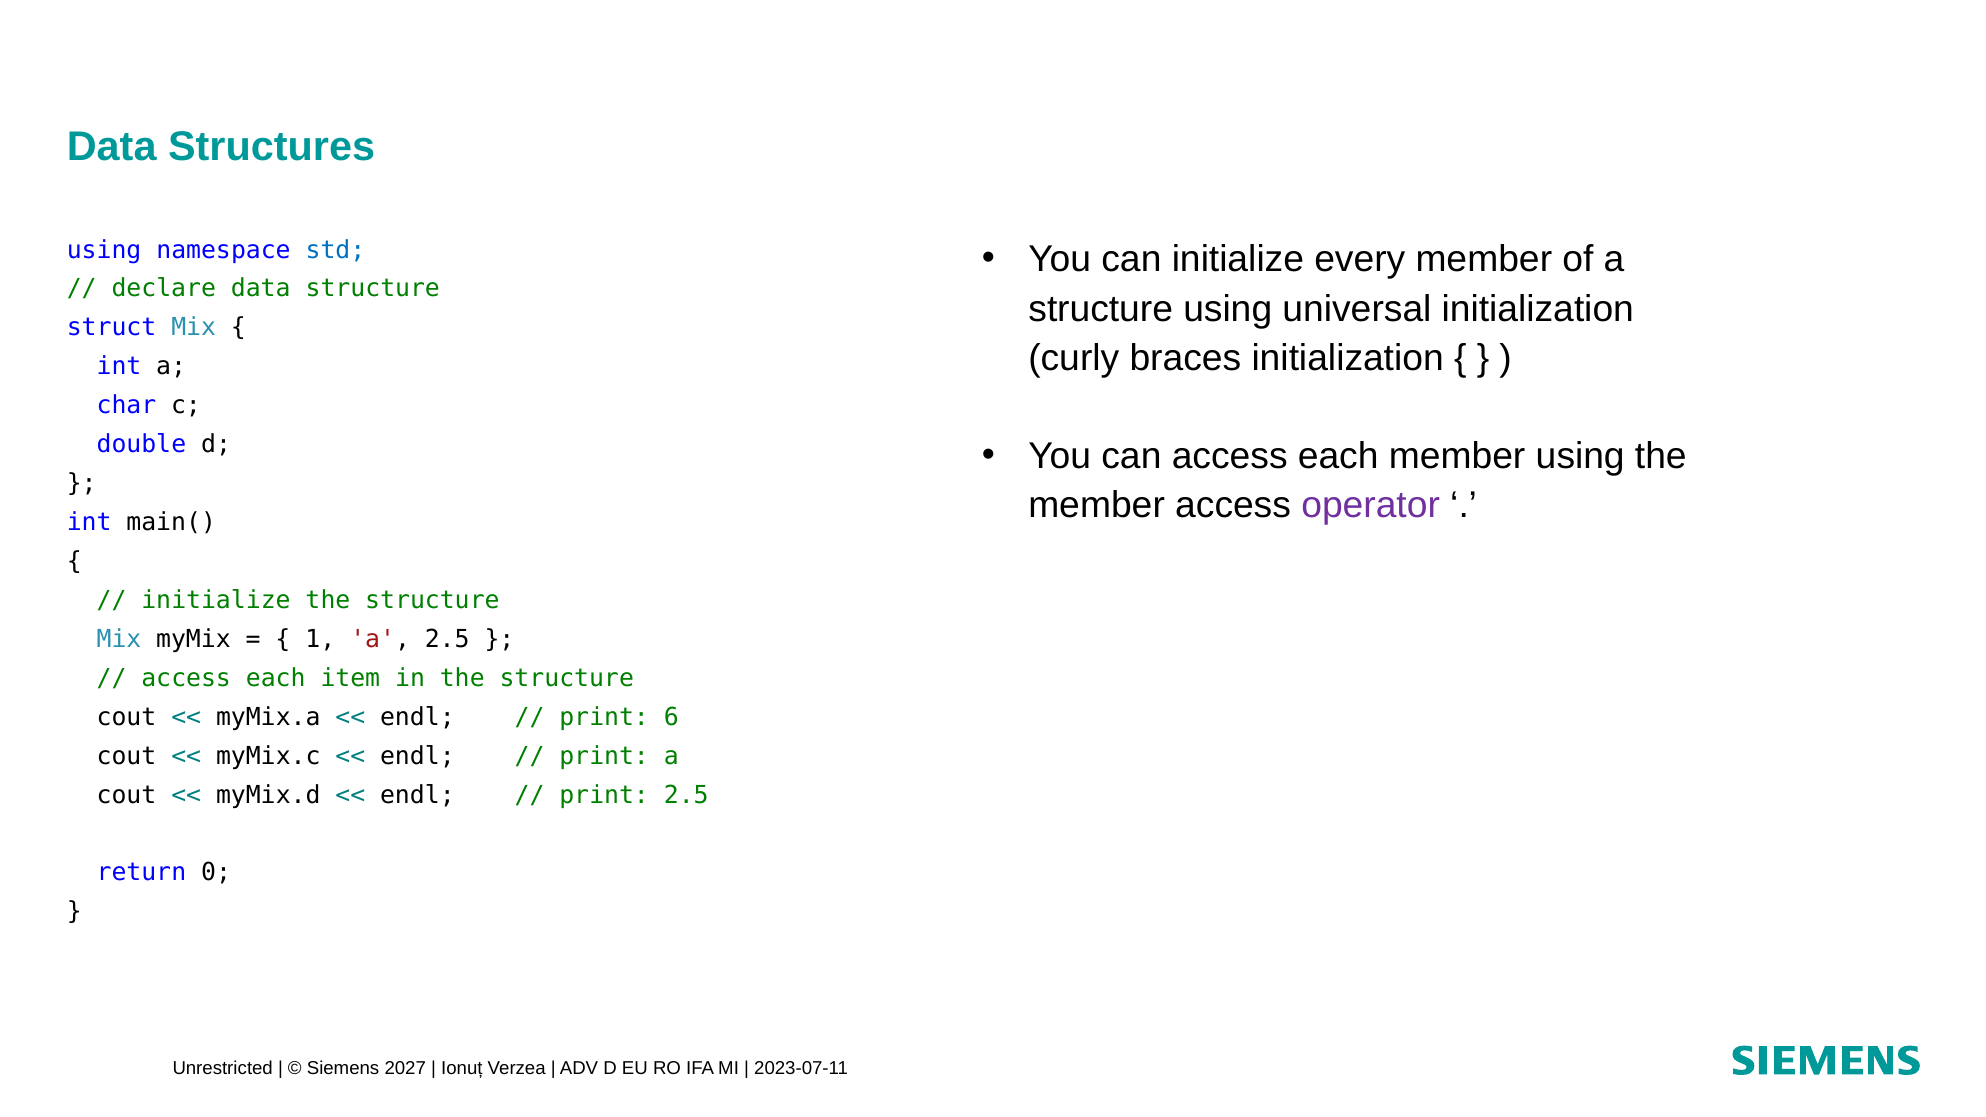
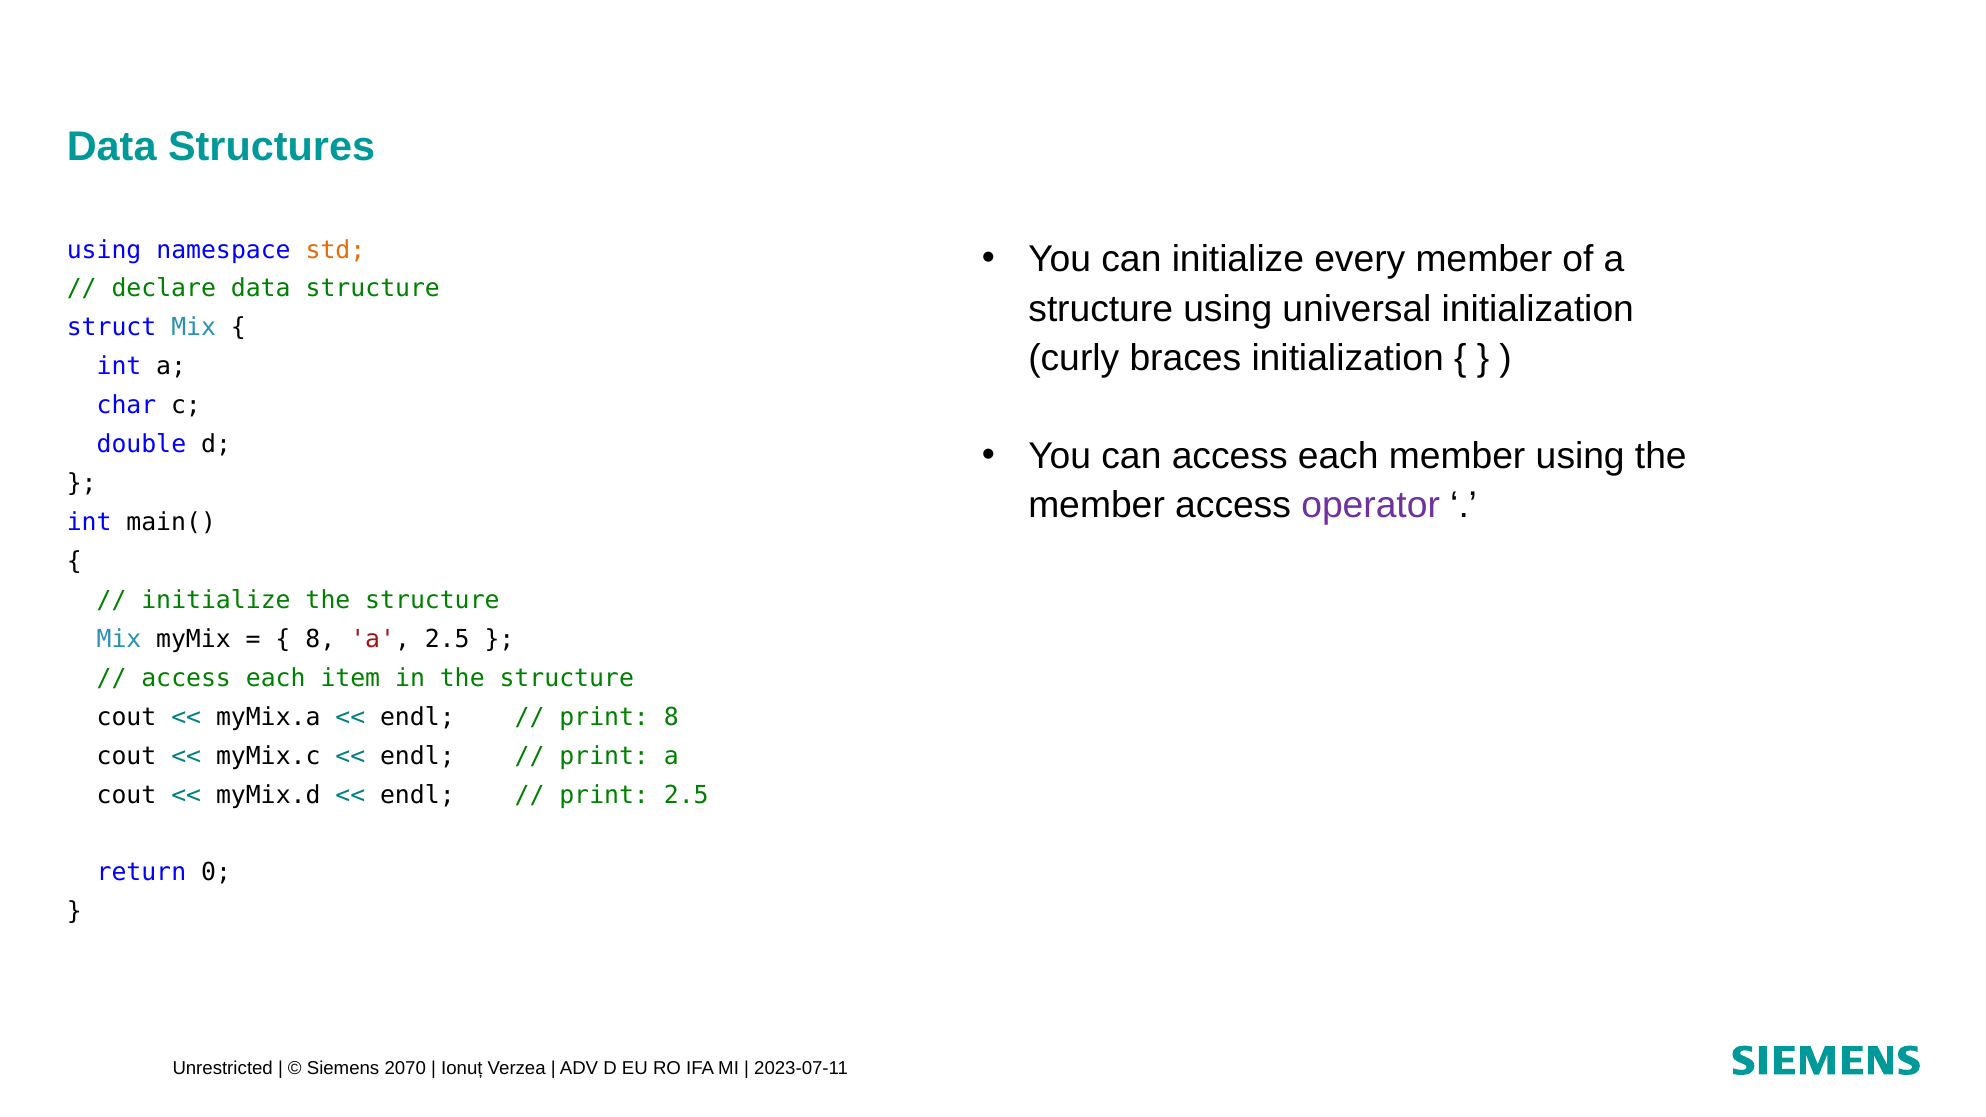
std colour: blue -> orange
1 at (320, 639): 1 -> 8
print 6: 6 -> 8
2027: 2027 -> 2070
